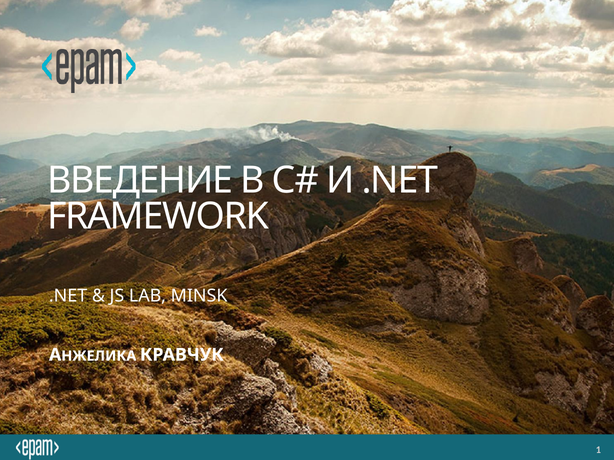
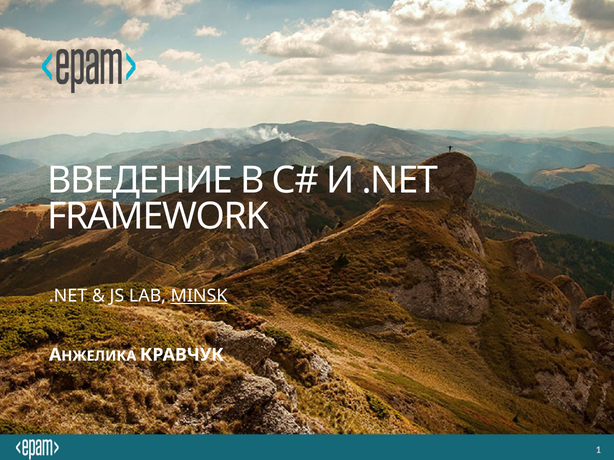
MINSK underline: none -> present
